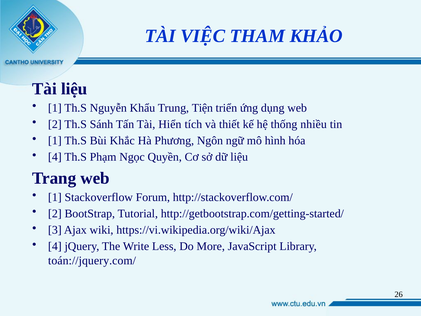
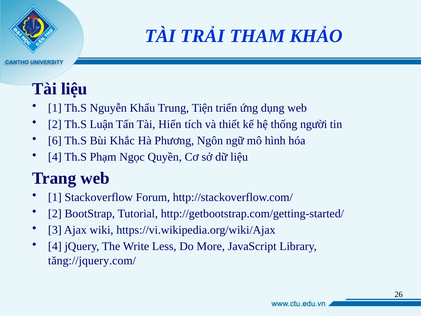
VIỆC: VIỆC -> TRẢI
Sánh: Sánh -> Luận
nhiều: nhiều -> người
1 at (55, 141): 1 -> 6
toán://jquery.com/: toán://jquery.com/ -> tăng://jquery.com/
